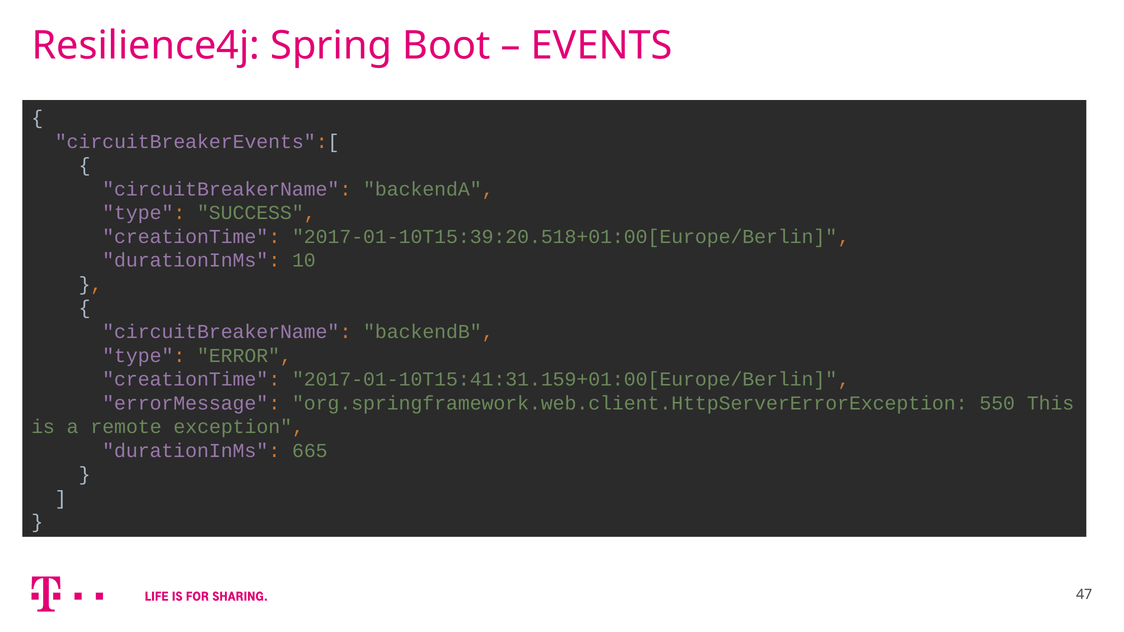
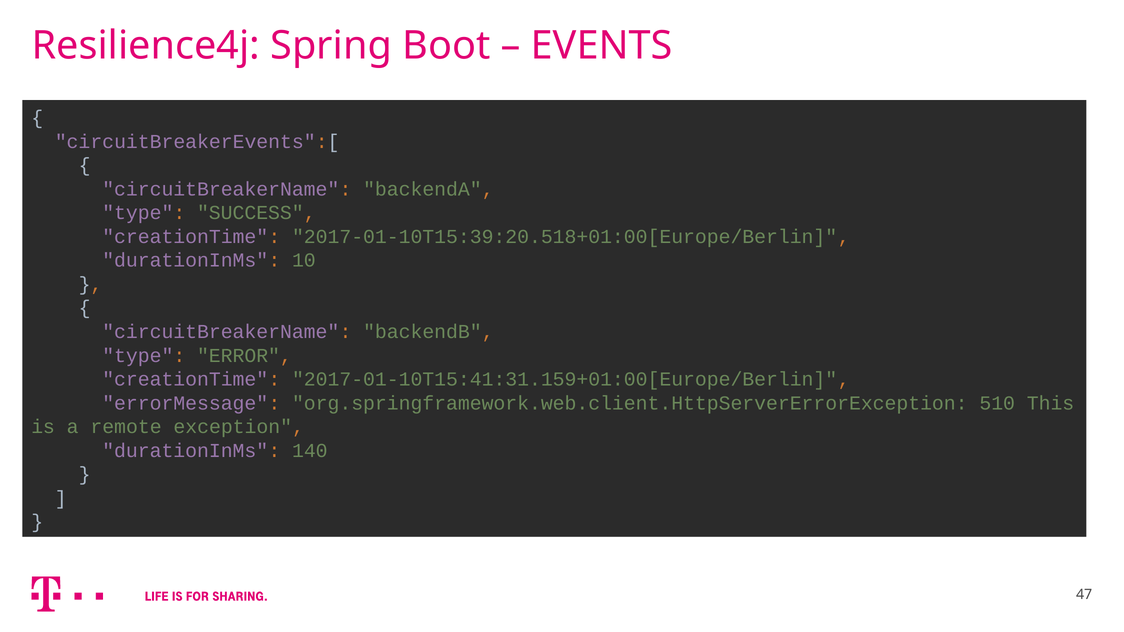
550: 550 -> 510
665: 665 -> 140
